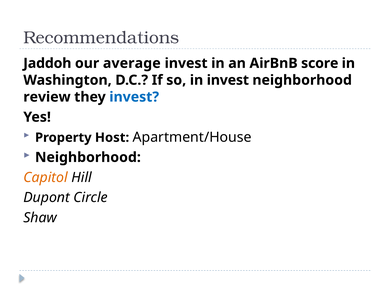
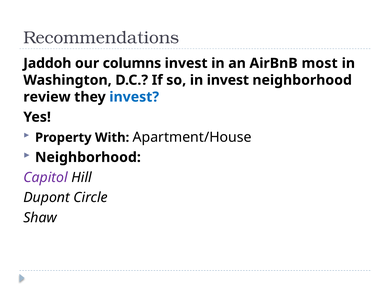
average: average -> columns
score: score -> most
Host: Host -> With
Capitol colour: orange -> purple
